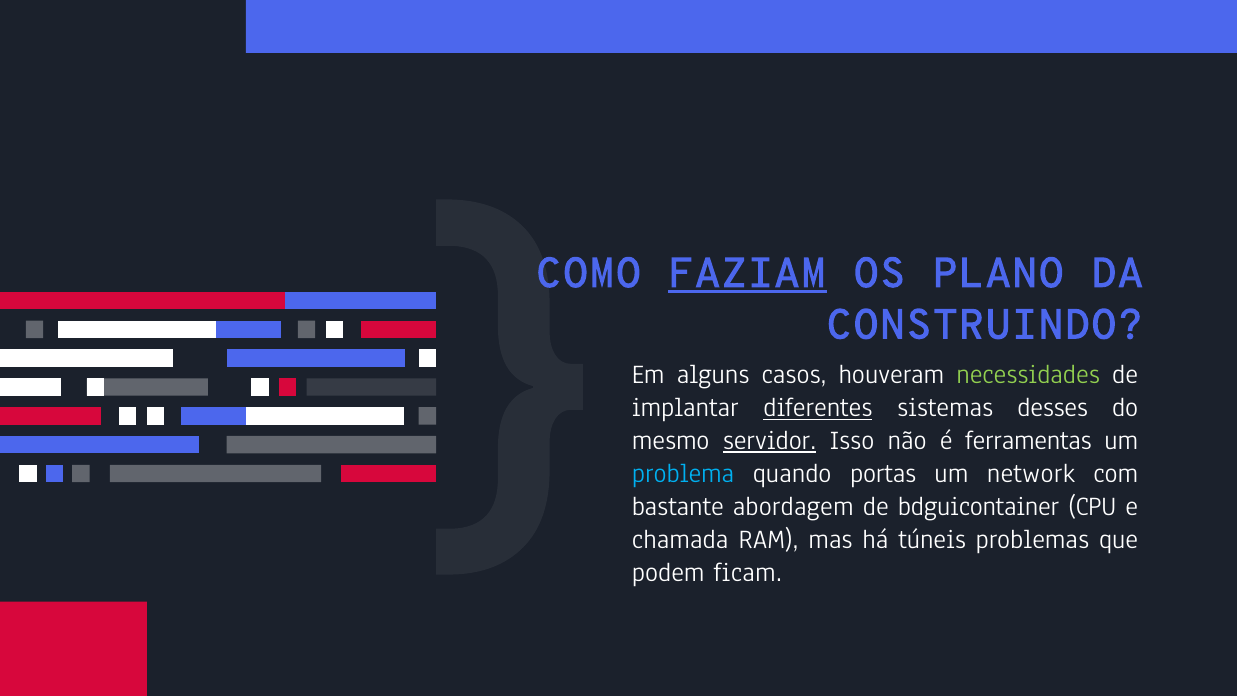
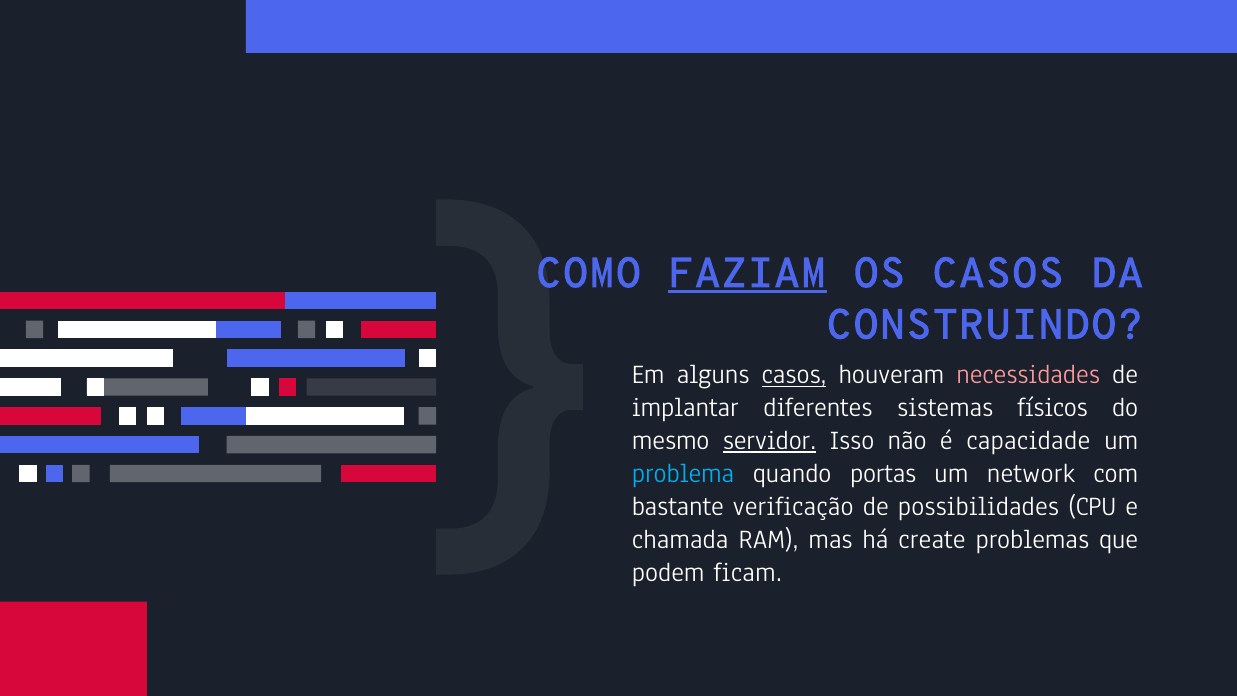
OS PLANO: PLANO -> CASOS
casos at (794, 374) underline: none -> present
necessidades colour: light green -> pink
diferentes underline: present -> none
desses: desses -> físicos
ferramentas: ferramentas -> capacidade
abordagem: abordagem -> verificação
bdguicontainer: bdguicontainer -> possibilidades
túneis: túneis -> create
